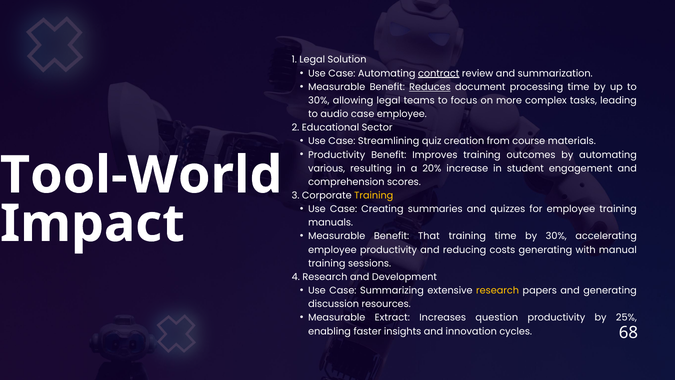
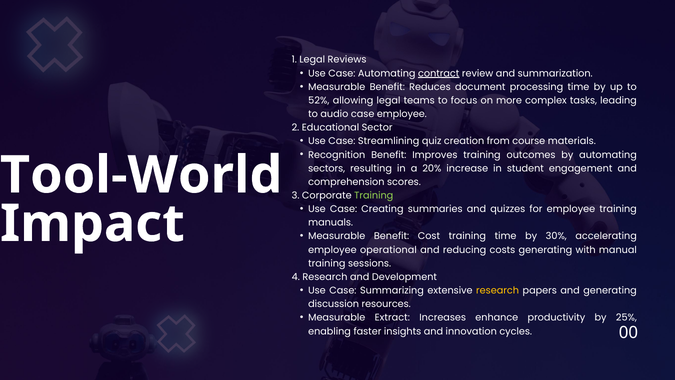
Solution: Solution -> Reviews
Reduces underline: present -> none
30% at (319, 100): 30% -> 52%
Productivity at (337, 155): Productivity -> Recognition
various: various -> sectors
Training at (374, 195) colour: yellow -> light green
That: That -> Cost
employee productivity: productivity -> operational
question: question -> enhance
68: 68 -> 00
